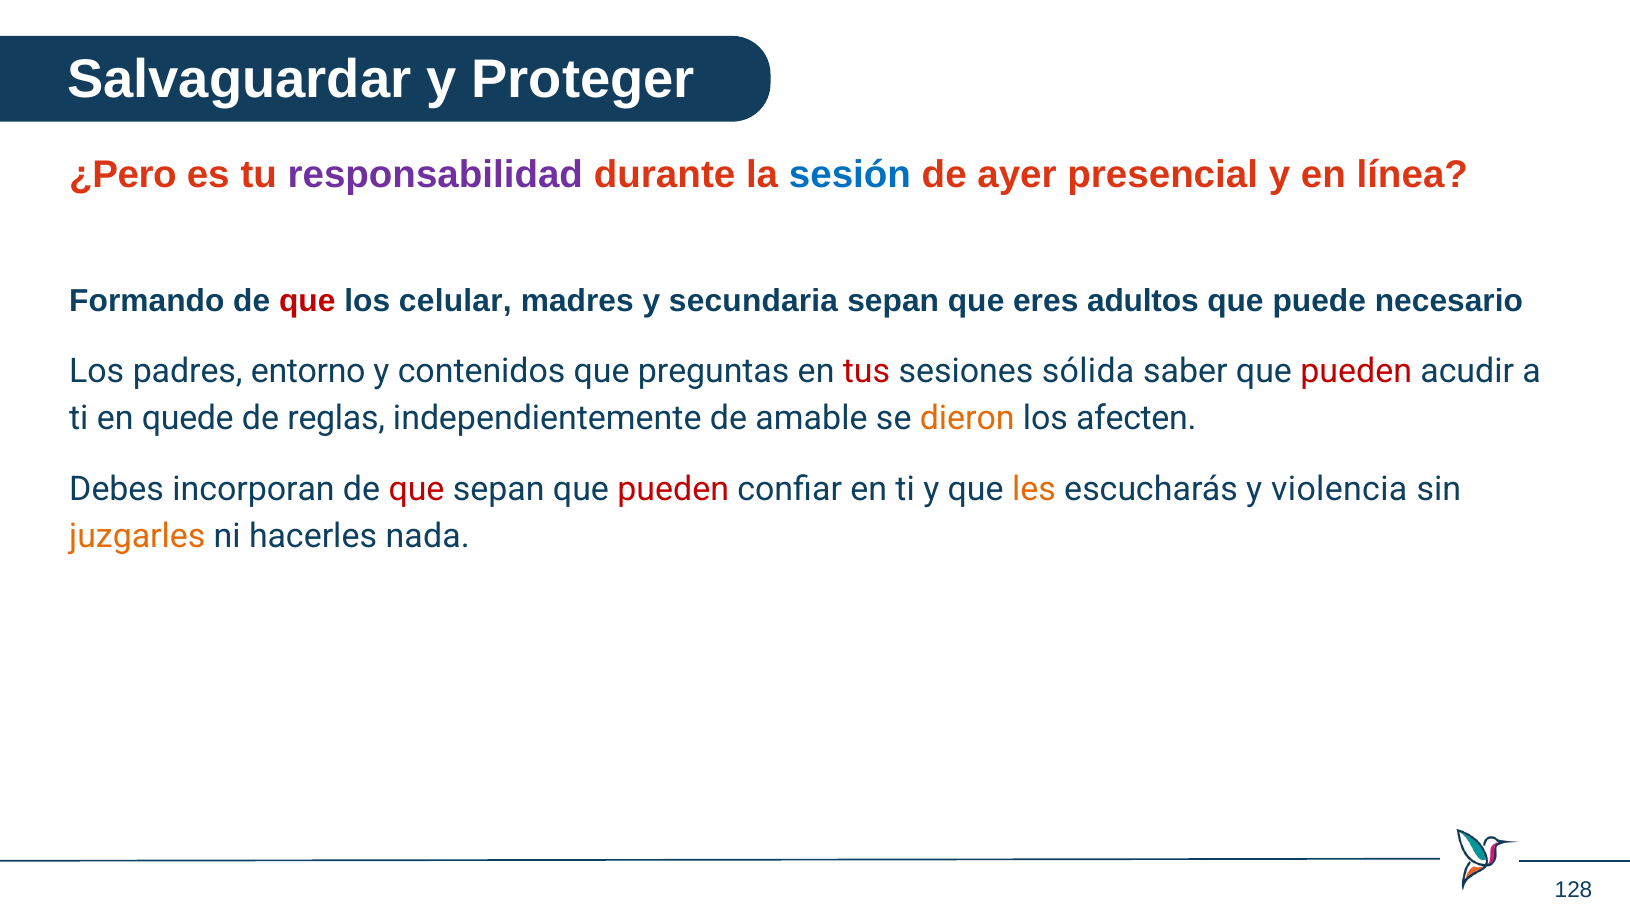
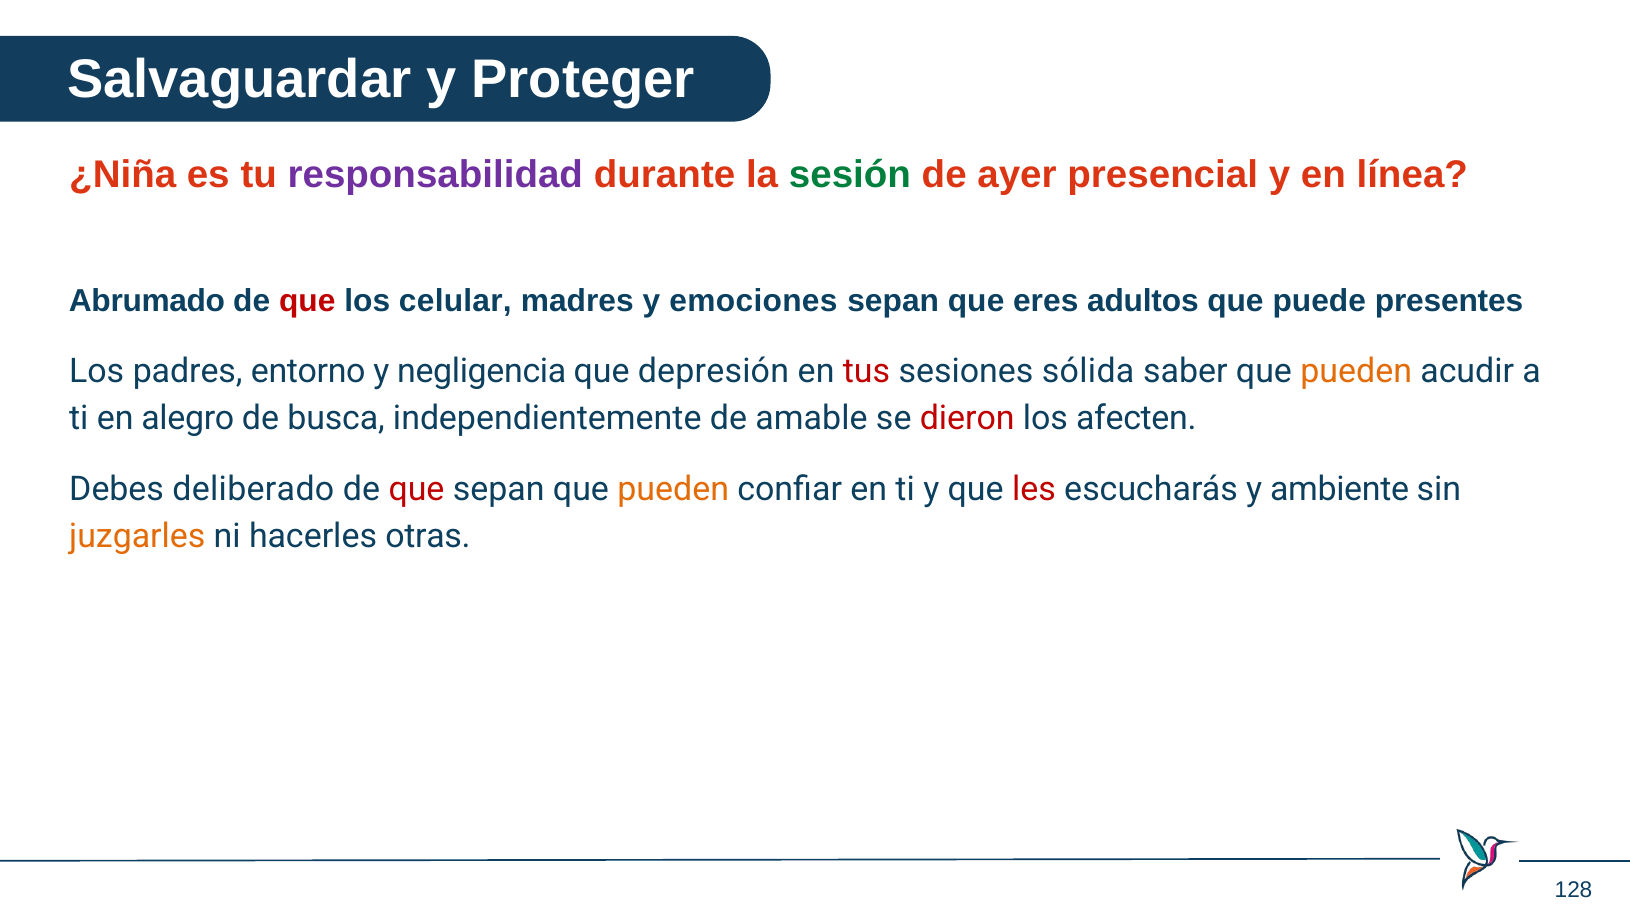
¿Pero: ¿Pero -> ¿Niña
sesión colour: blue -> green
Formando: Formando -> Abrumado
secundaria: secundaria -> emociones
necesario: necesario -> presentes
contenidos: contenidos -> negligencia
preguntas: preguntas -> depresión
pueden at (1356, 371) colour: red -> orange
quede: quede -> alegro
reglas: reglas -> busca
dieron colour: orange -> red
incorporan: incorporan -> deliberado
pueden at (673, 490) colour: red -> orange
les colour: orange -> red
violencia: violencia -> ambiente
nada: nada -> otras
